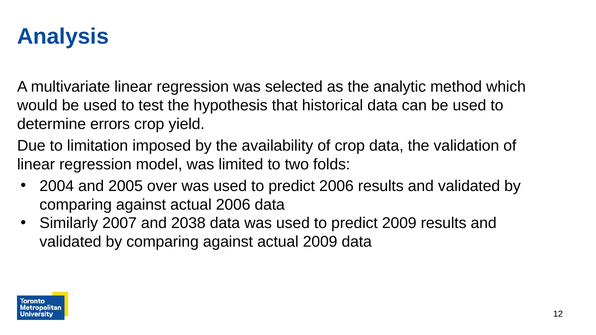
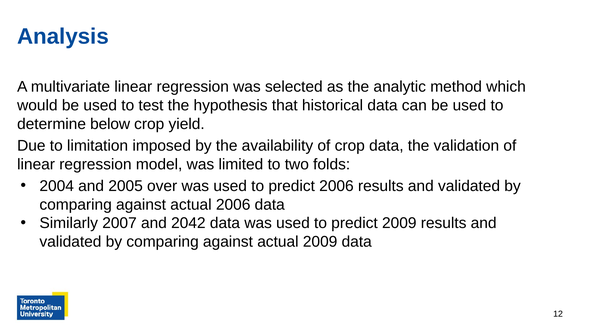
errors: errors -> below
2038: 2038 -> 2042
